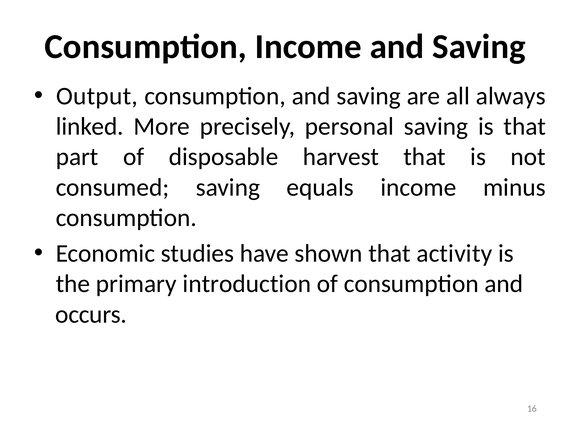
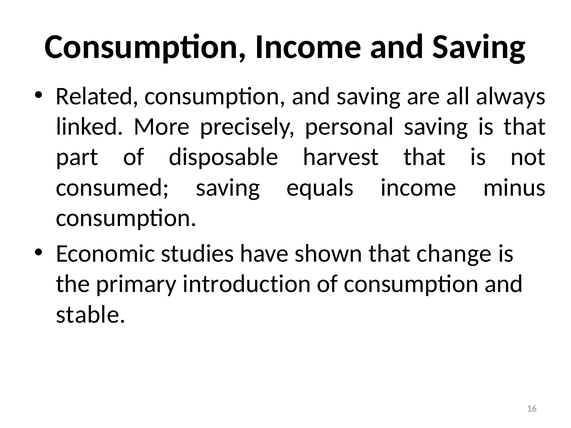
Output: Output -> Related
activity: activity -> change
occurs: occurs -> stable
